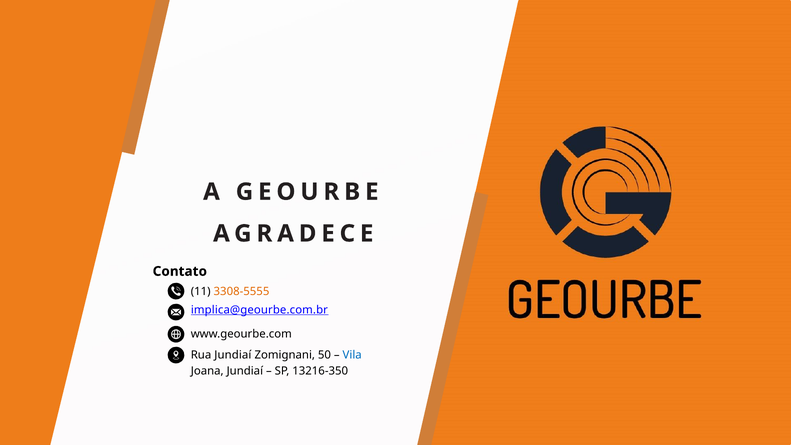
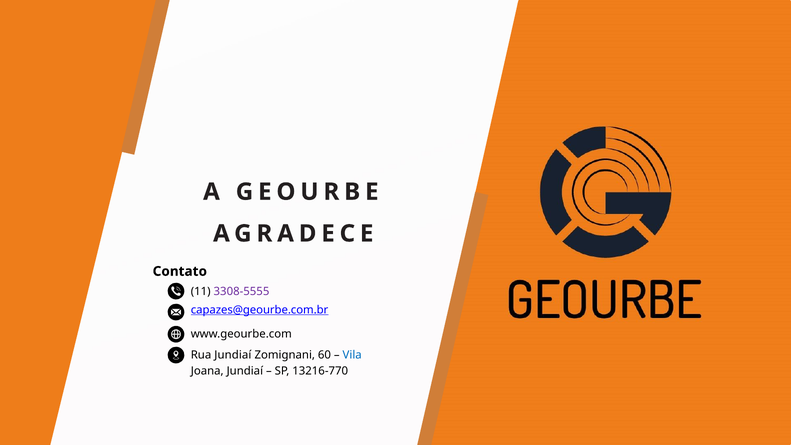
3308-5555 colour: orange -> purple
implica@geourbe.com.br: implica@geourbe.com.br -> capazes@geourbe.com.br
50: 50 -> 60
13216-350: 13216-350 -> 13216-770
